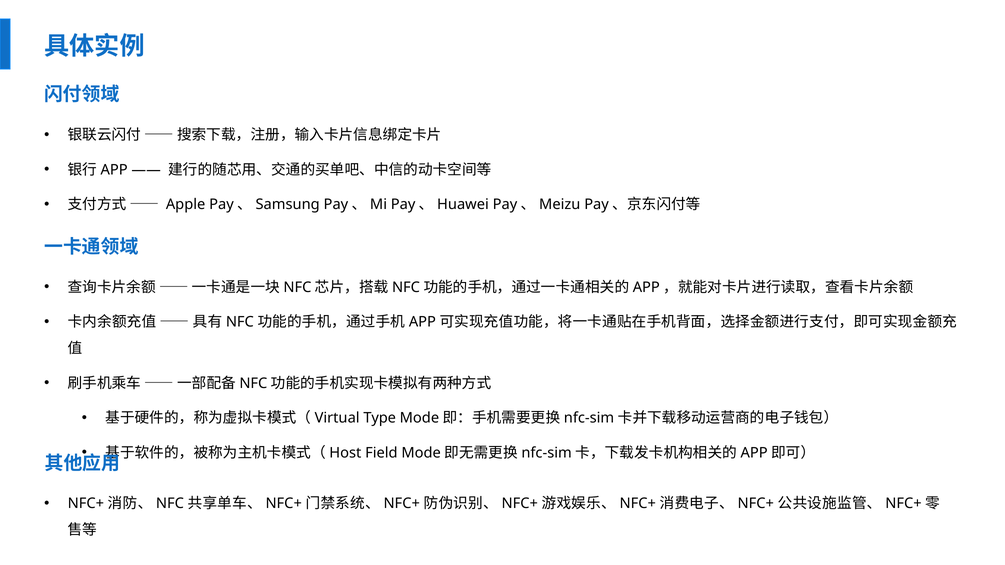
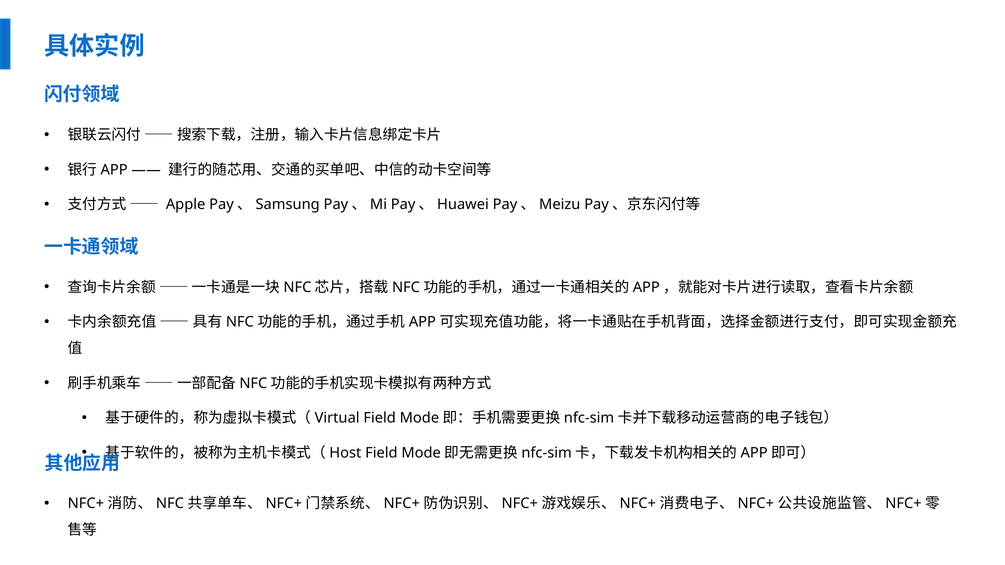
Type at (380, 418): Type -> Field
